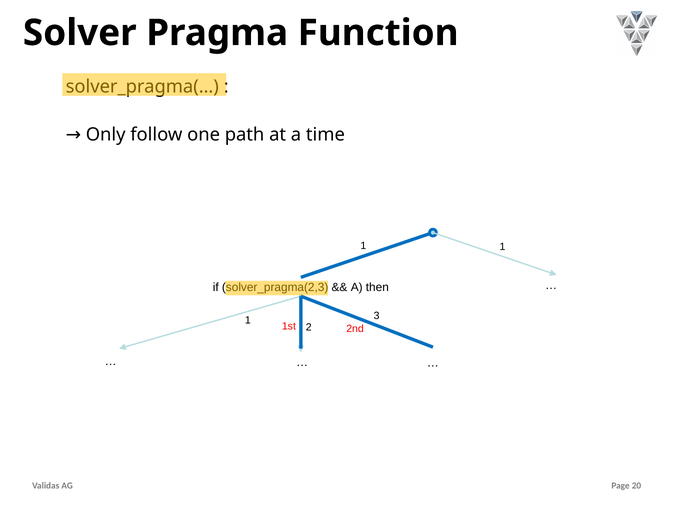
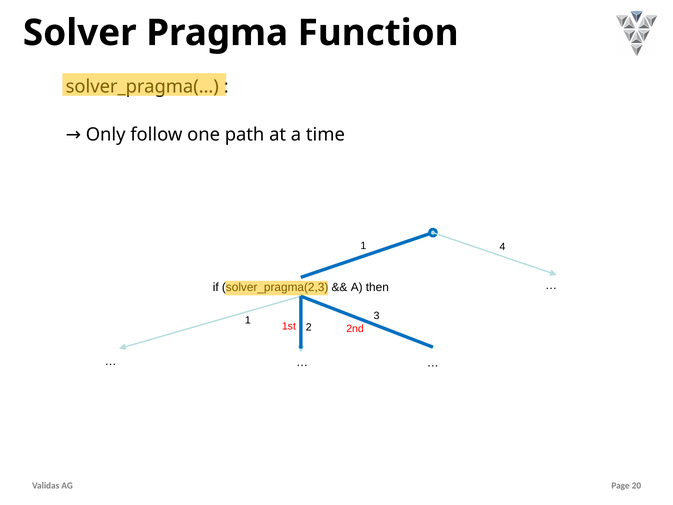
1 at (502, 247): 1 -> 4
